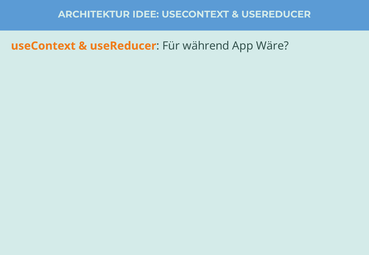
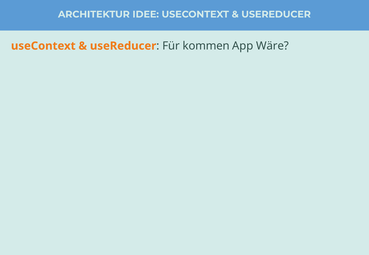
während: während -> kommen
